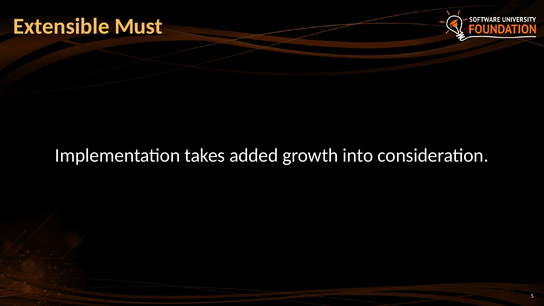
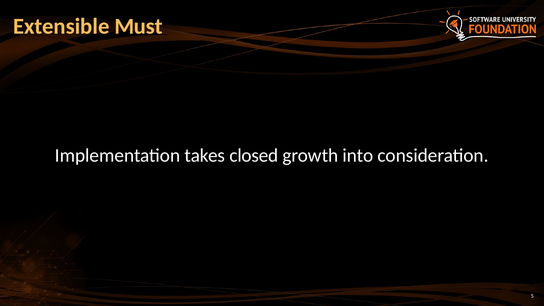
added: added -> closed
